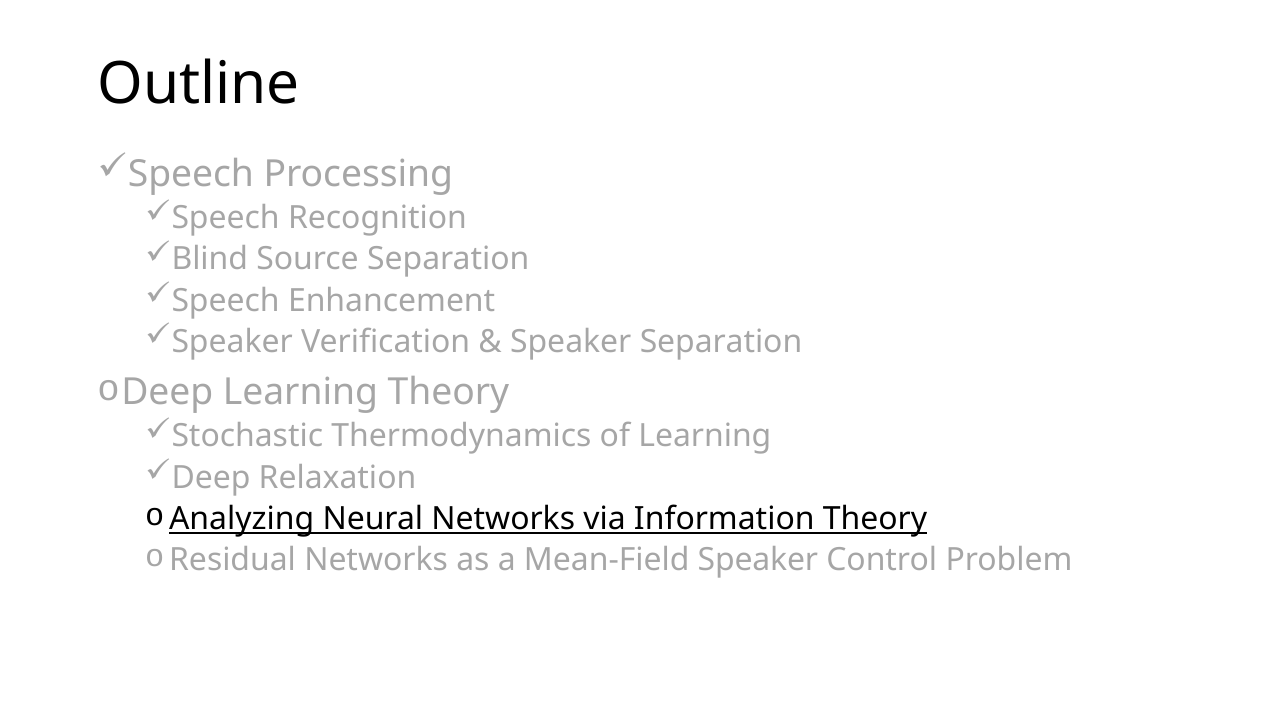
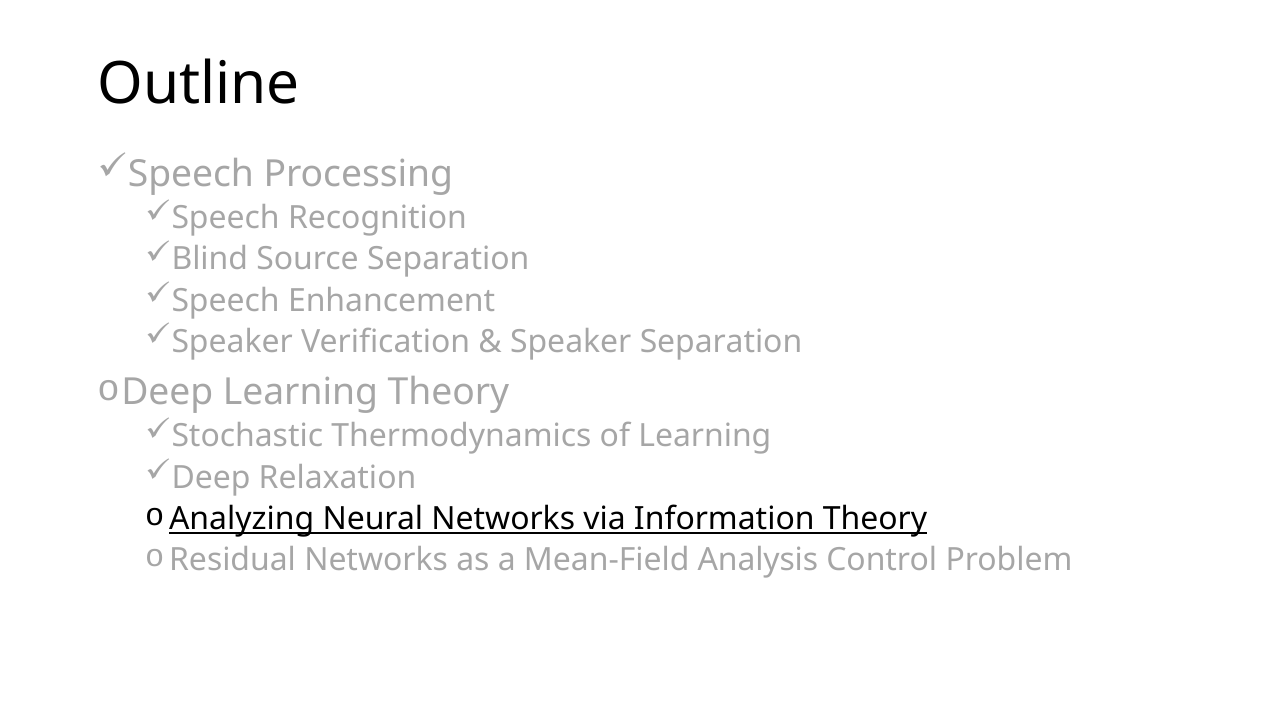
Mean-Field Speaker: Speaker -> Analysis
